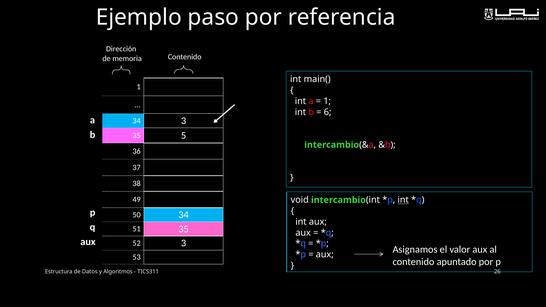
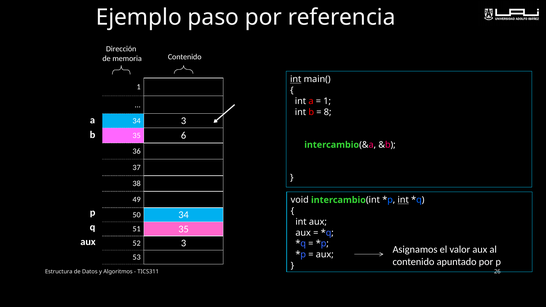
int at (296, 79) underline: none -> present
6: 6 -> 8
5: 5 -> 6
